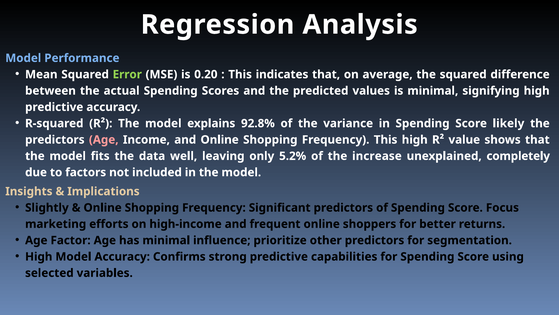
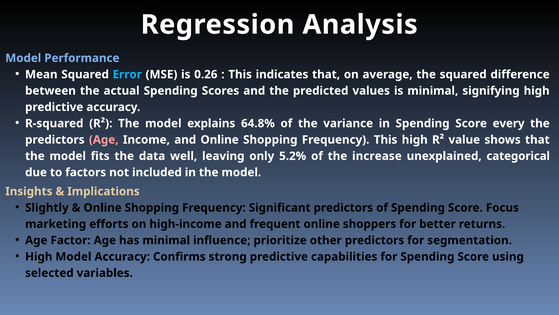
Error colour: light green -> light blue
0.20: 0.20 -> 0.26
92.8%: 92.8% -> 64.8%
likely: likely -> every
completely: completely -> categorical
